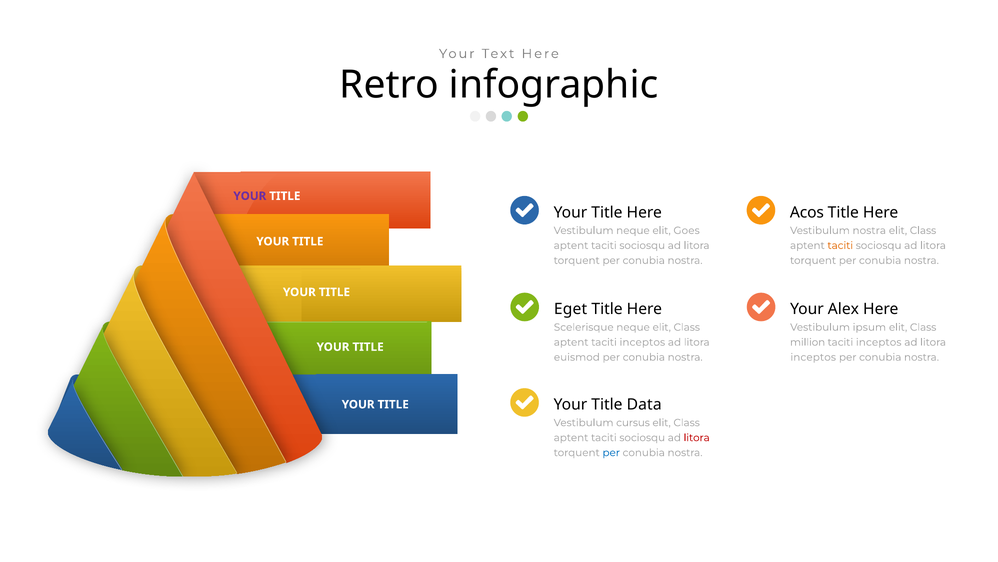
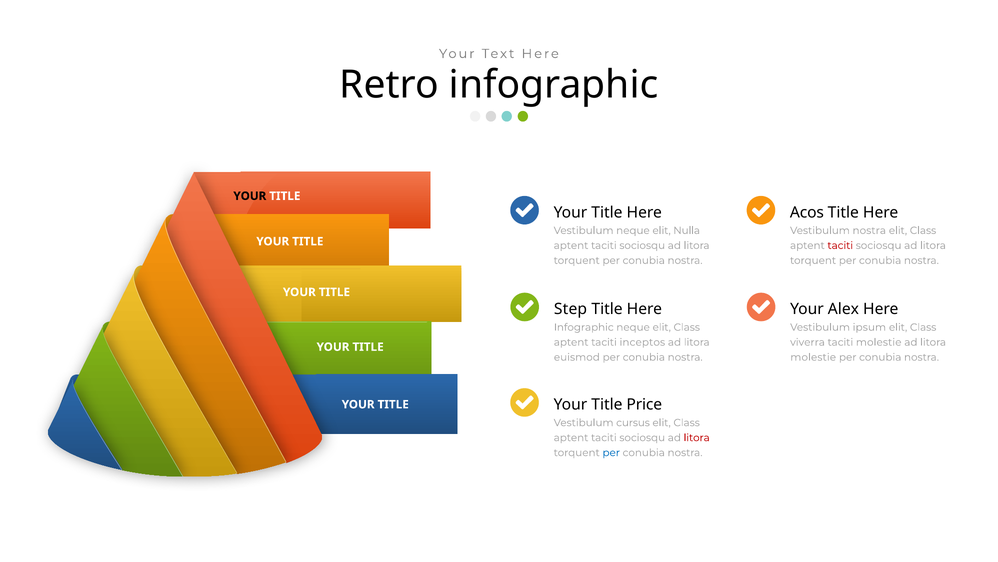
YOUR at (250, 196) colour: purple -> black
Goes: Goes -> Nulla
taciti at (840, 246) colour: orange -> red
Eget: Eget -> Step
Scelerisque at (584, 327): Scelerisque -> Infographic
million: million -> viverra
inceptos at (879, 342): inceptos -> molestie
inceptos at (813, 357): inceptos -> molestie
Data: Data -> Price
